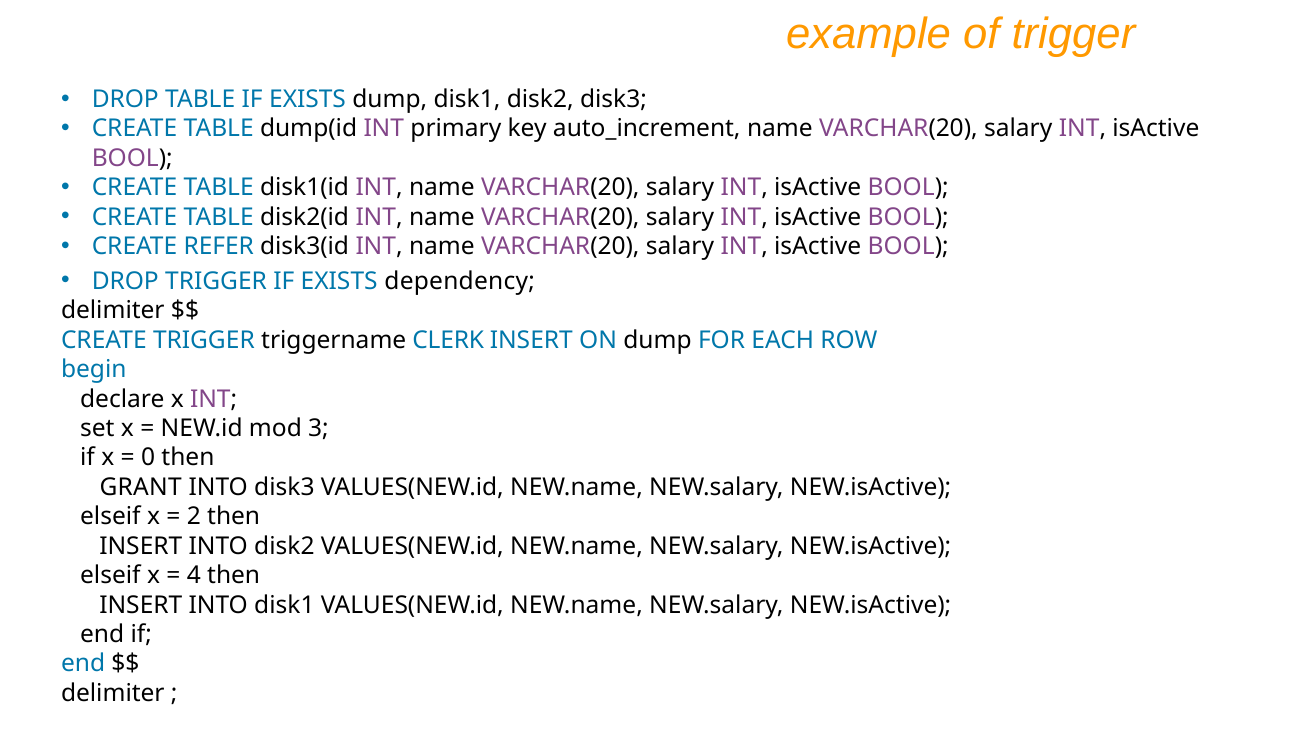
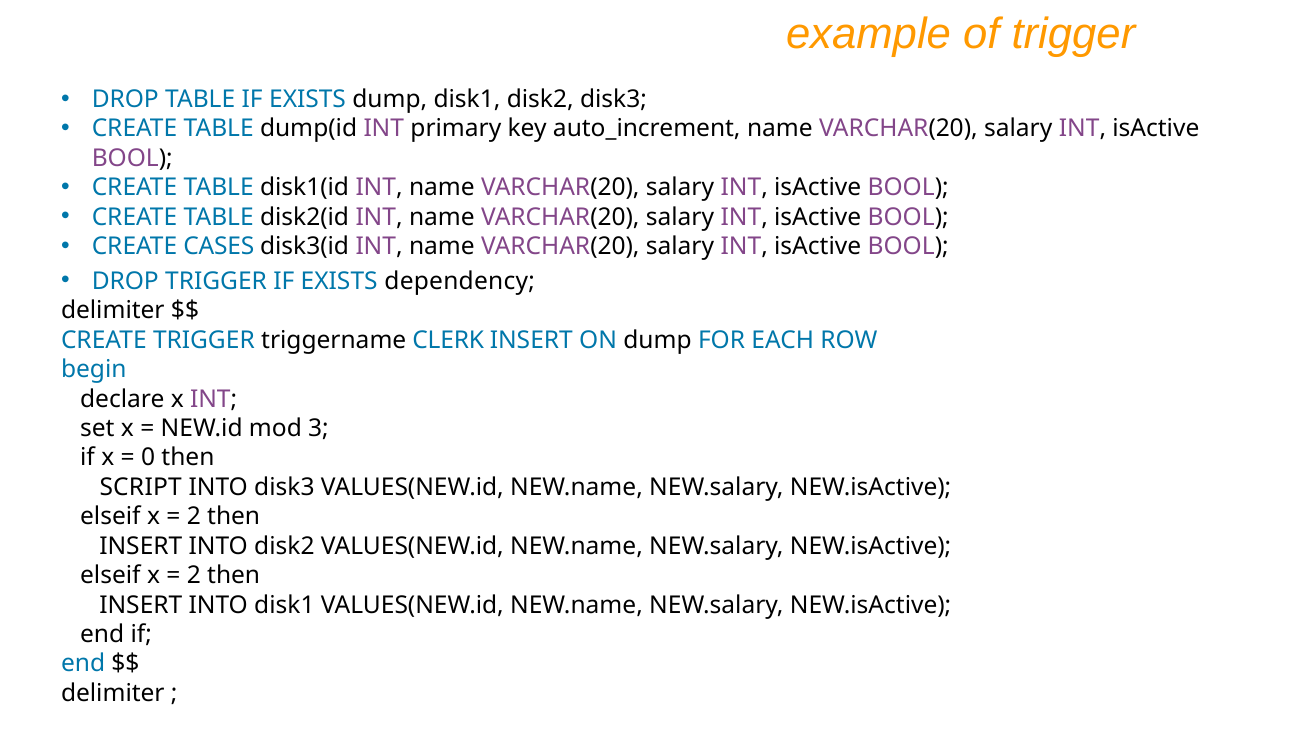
REFER: REFER -> CASES
GRANT: GRANT -> SCRIPT
4 at (194, 576): 4 -> 2
